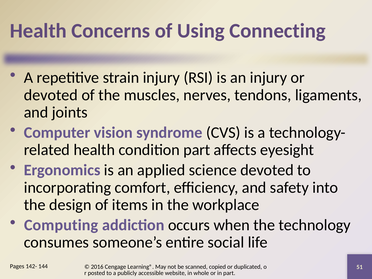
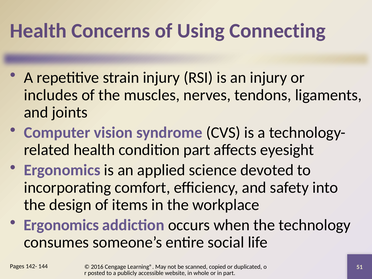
devoted at (51, 95): devoted -> includes
Computing at (61, 225): Computing -> Ergonomics
